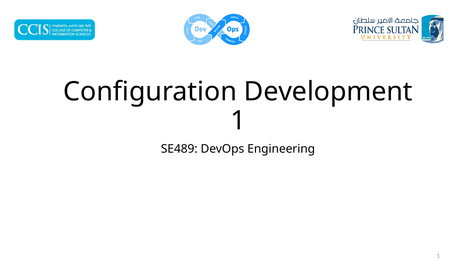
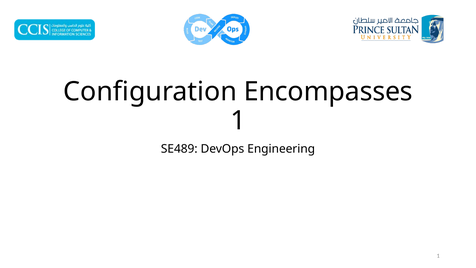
Development: Development -> Encompasses
